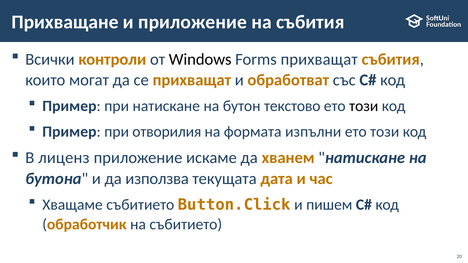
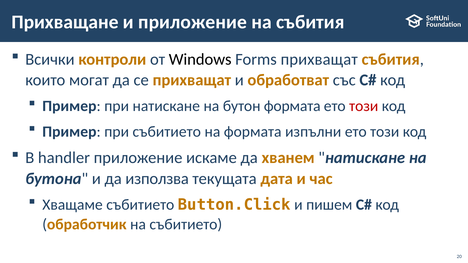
бутон текстово: текстово -> формата
този at (364, 106) colour: black -> red
при отворилия: отворилия -> събитието
лиценз: лиценз -> handler
